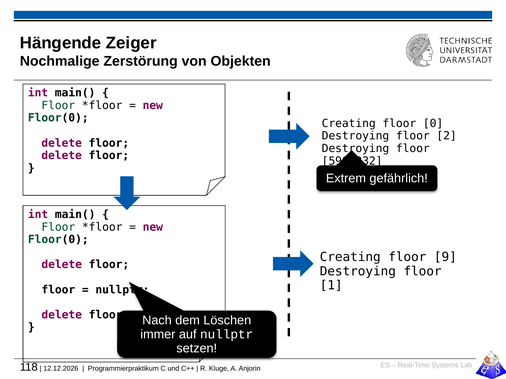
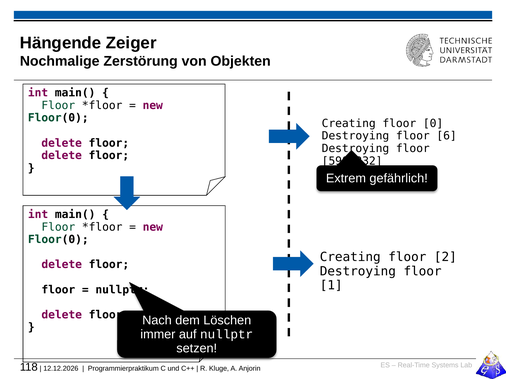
2: 2 -> 6
9: 9 -> 2
